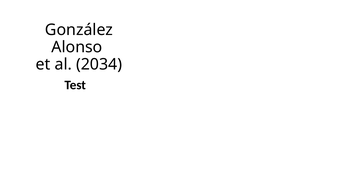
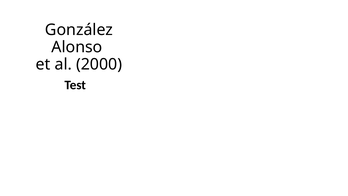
2034: 2034 -> 2000
